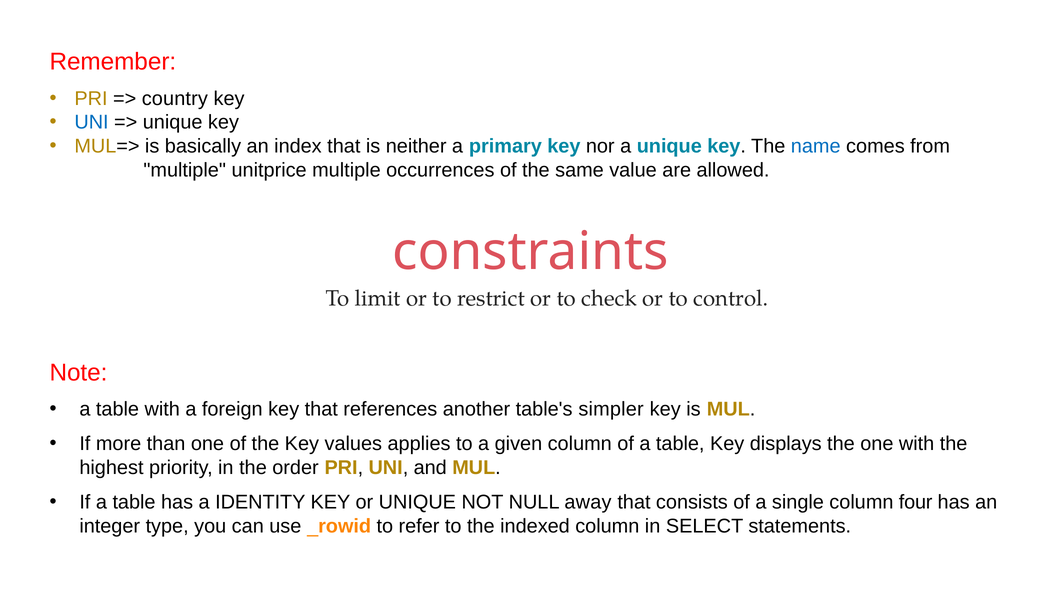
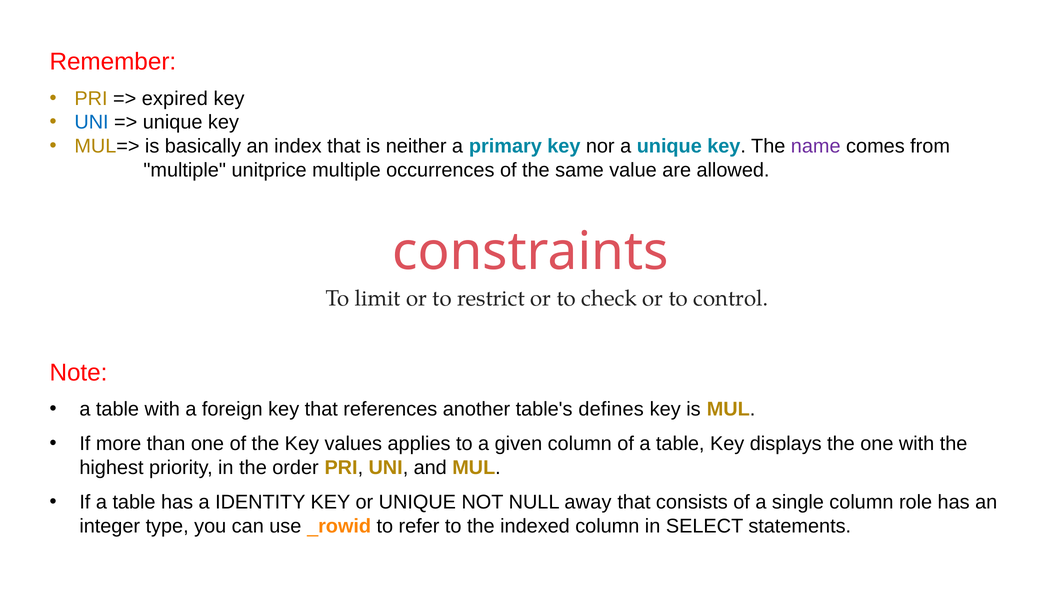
country: country -> expired
name colour: blue -> purple
simpler: simpler -> defines
four: four -> role
